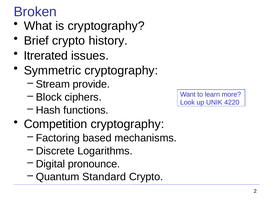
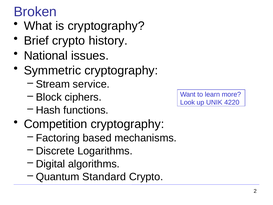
Itrerated: Itrerated -> National
provide: provide -> service
pronounce: pronounce -> algorithms
